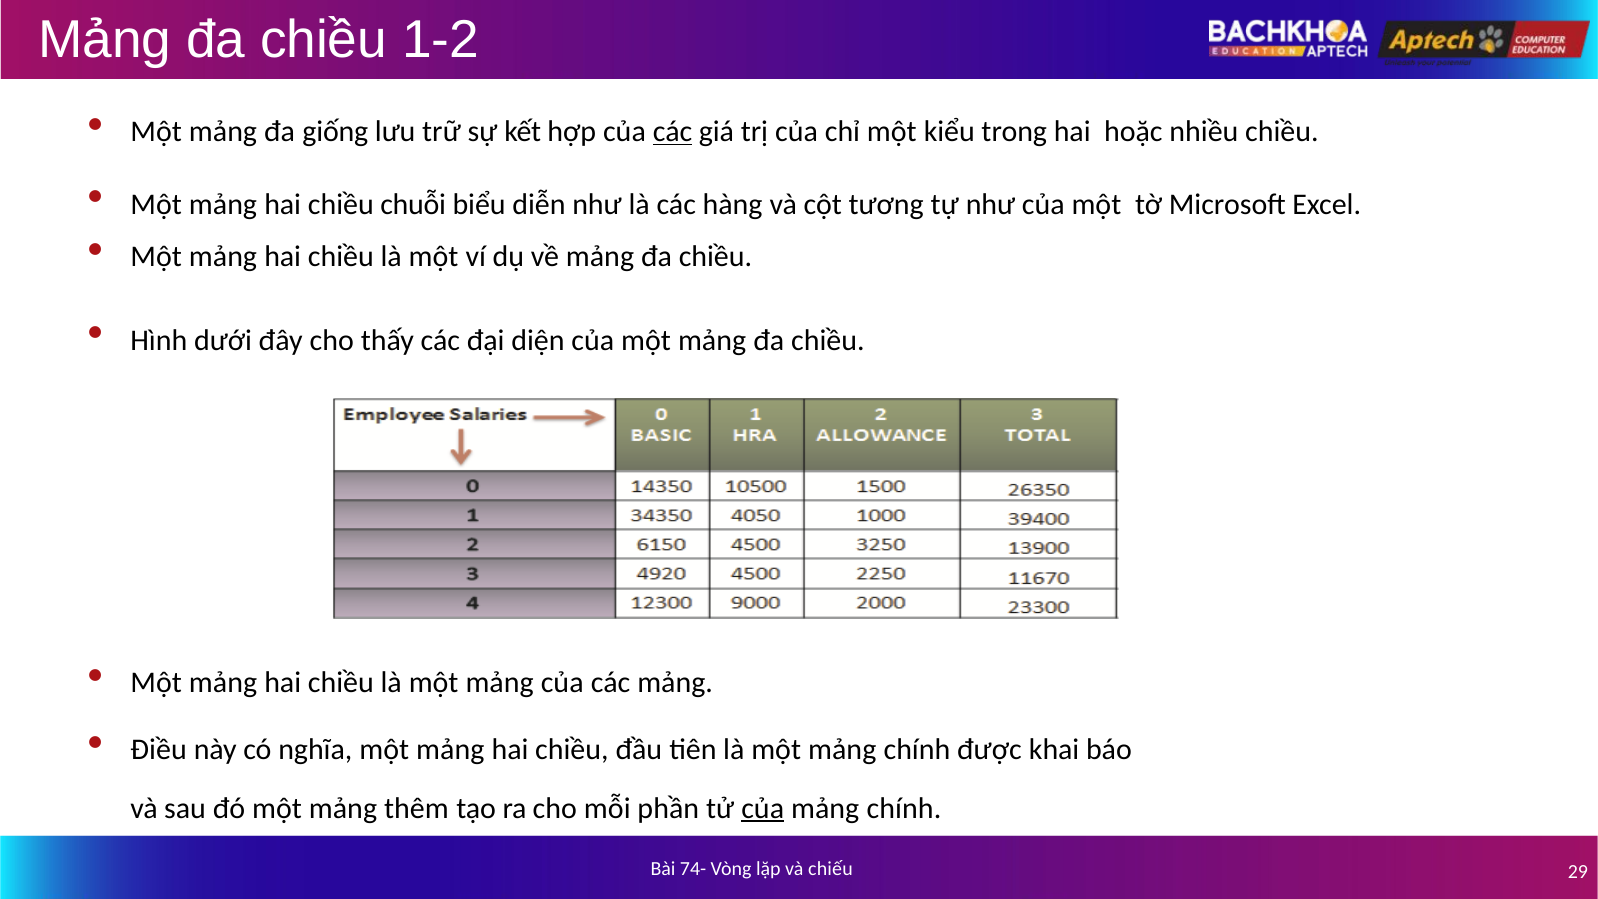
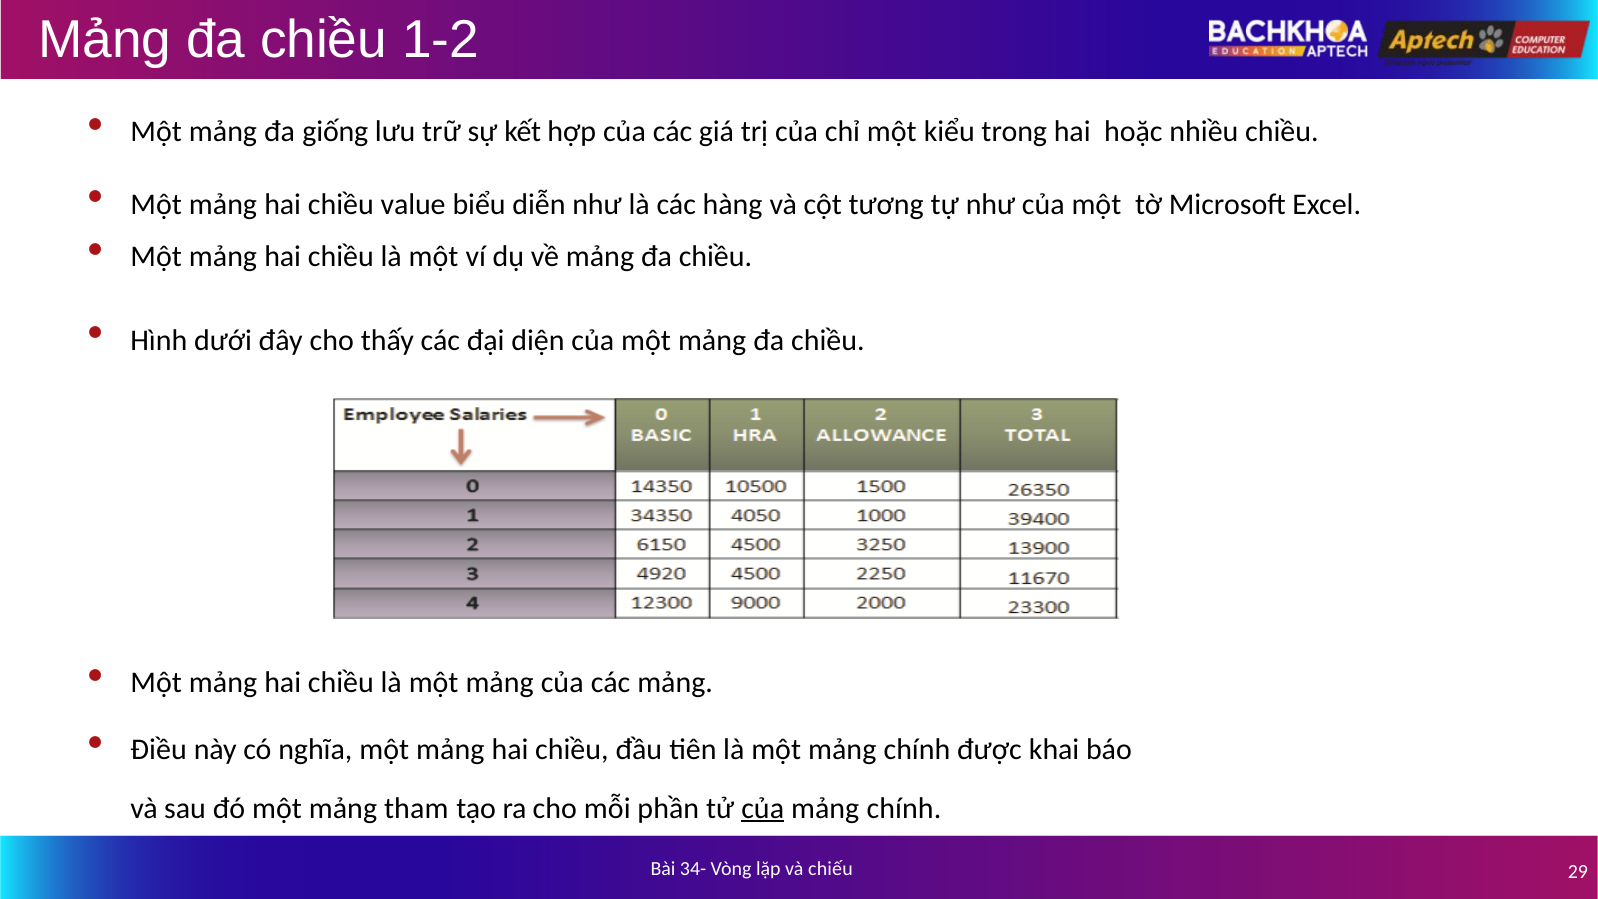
các at (672, 132) underline: present -> none
chuỗi: chuỗi -> value
thêm: thêm -> tham
74-: 74- -> 34-
